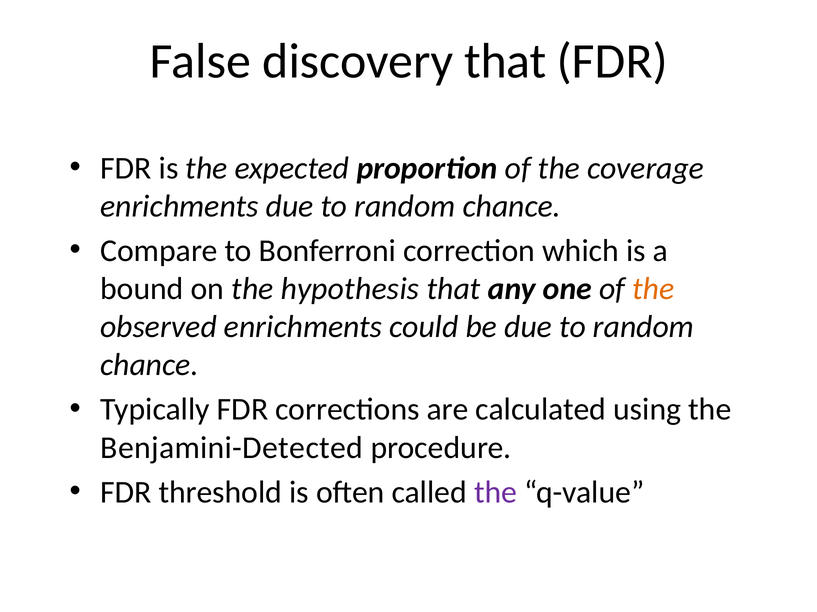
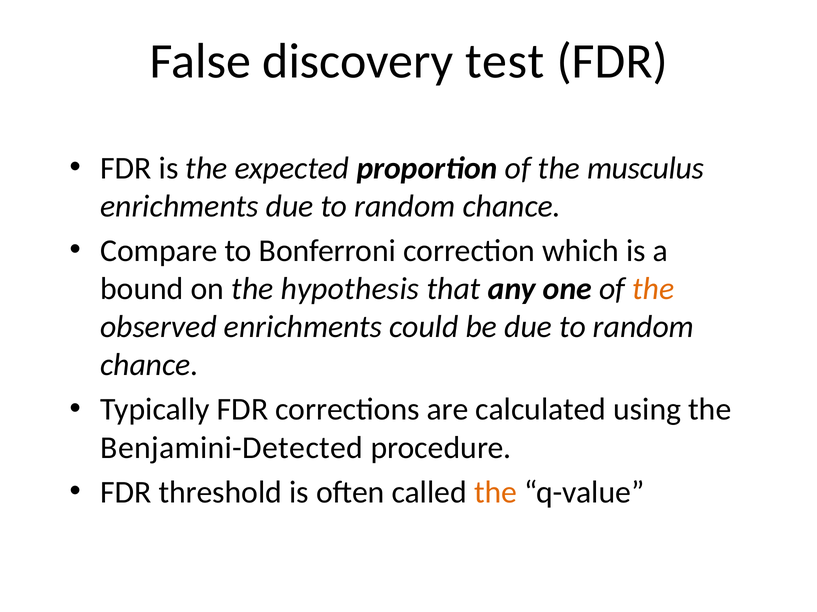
discovery that: that -> test
coverage: coverage -> musculus
the at (496, 493) colour: purple -> orange
